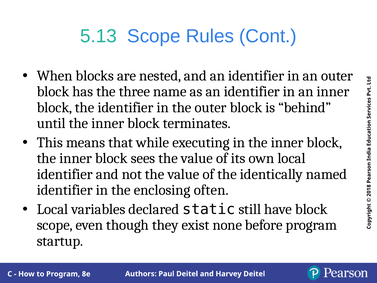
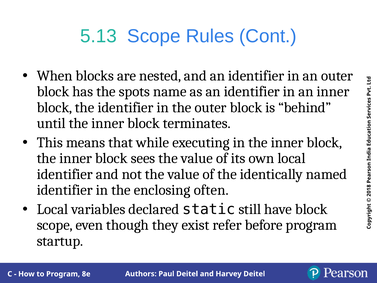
three: three -> spots
none: none -> refer
